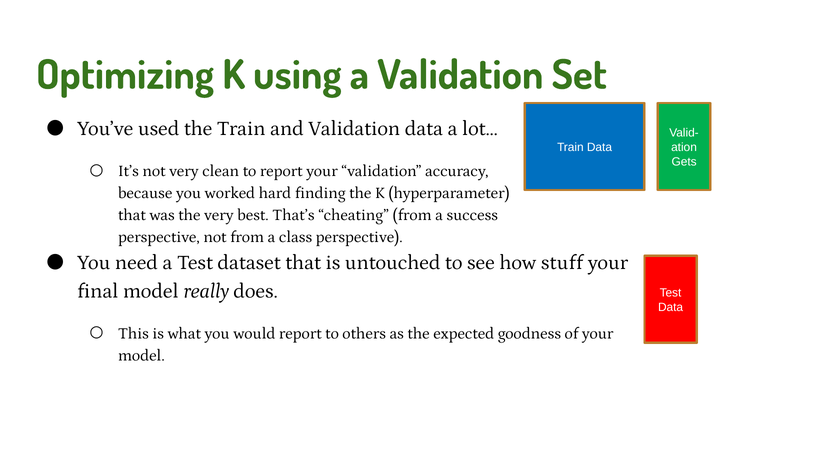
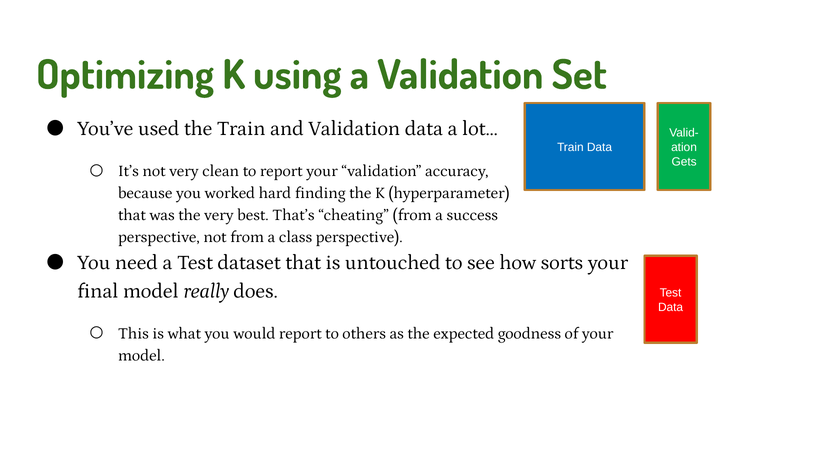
stuff: stuff -> sorts
